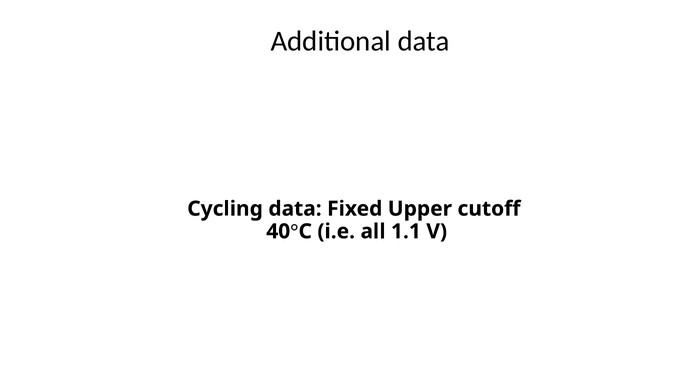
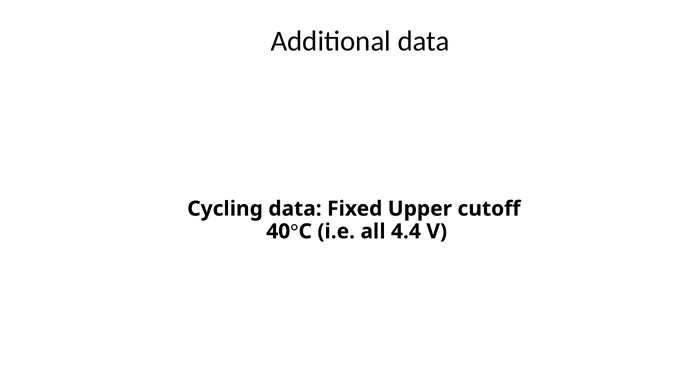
1.1: 1.1 -> 4.4
